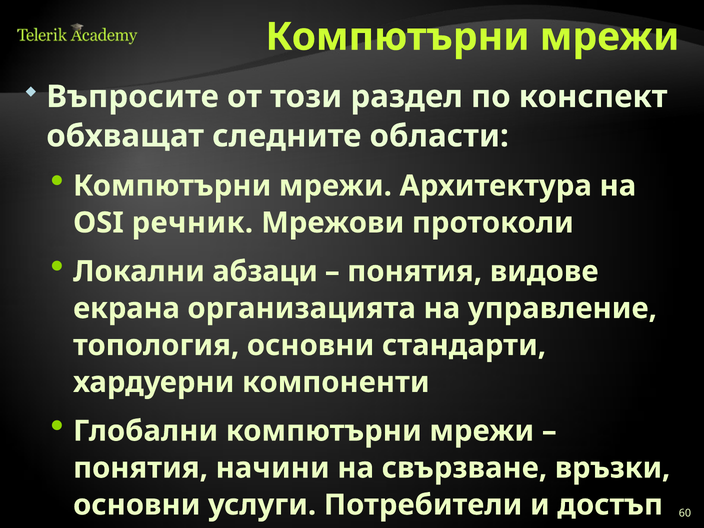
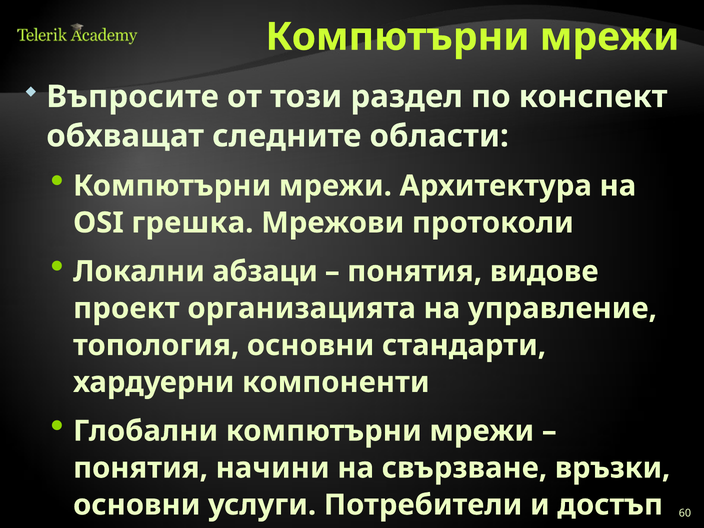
речник: речник -> грешка
екрана: екрана -> проект
